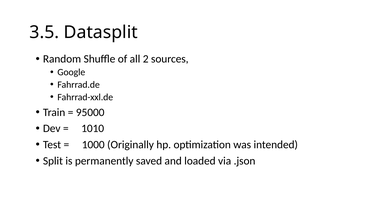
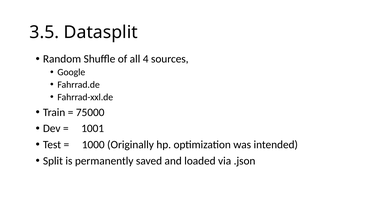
2: 2 -> 4
95000: 95000 -> 75000
1010: 1010 -> 1001
